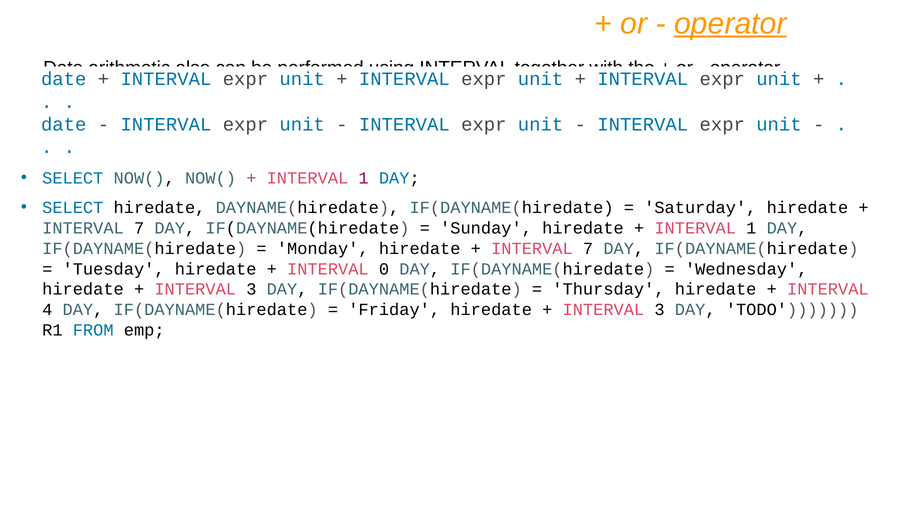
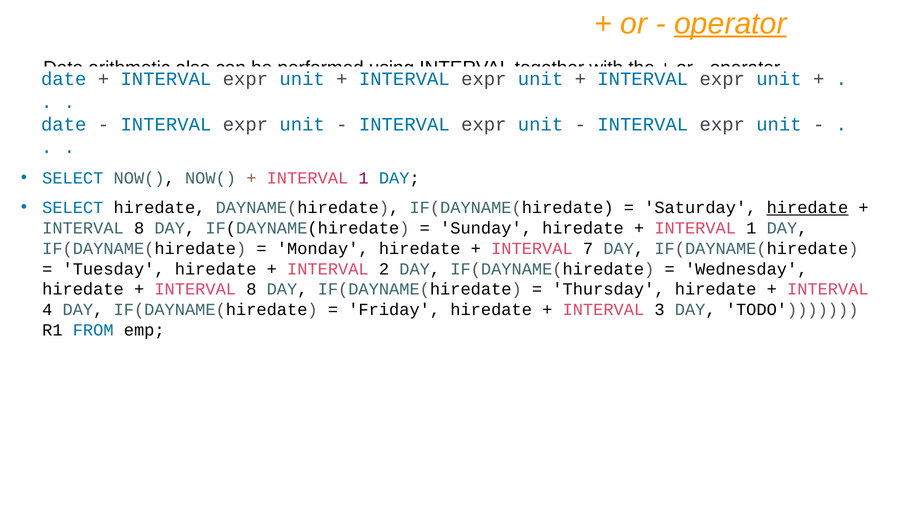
hiredate at (807, 208) underline: none -> present
7 at (139, 228): 7 -> 8
0: 0 -> 2
3 at (251, 289): 3 -> 8
